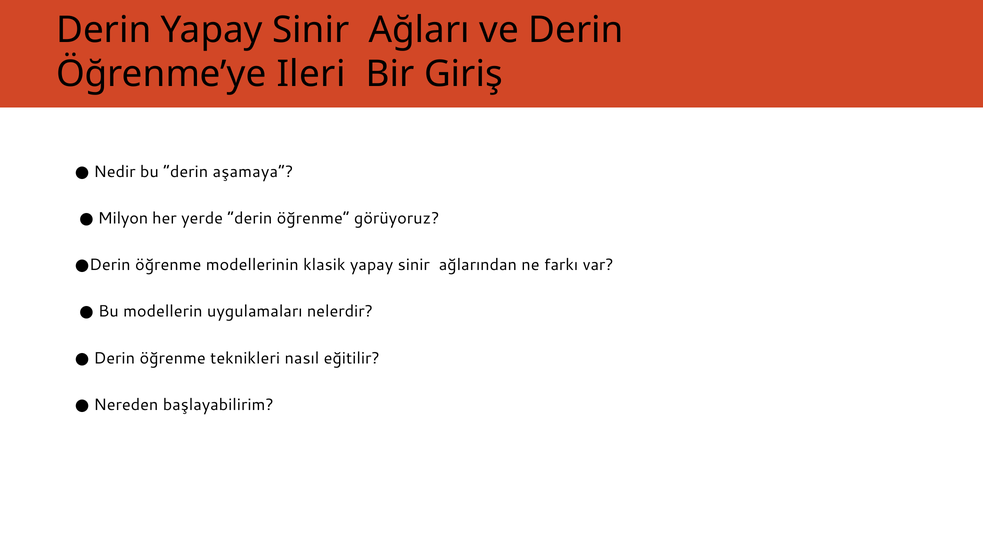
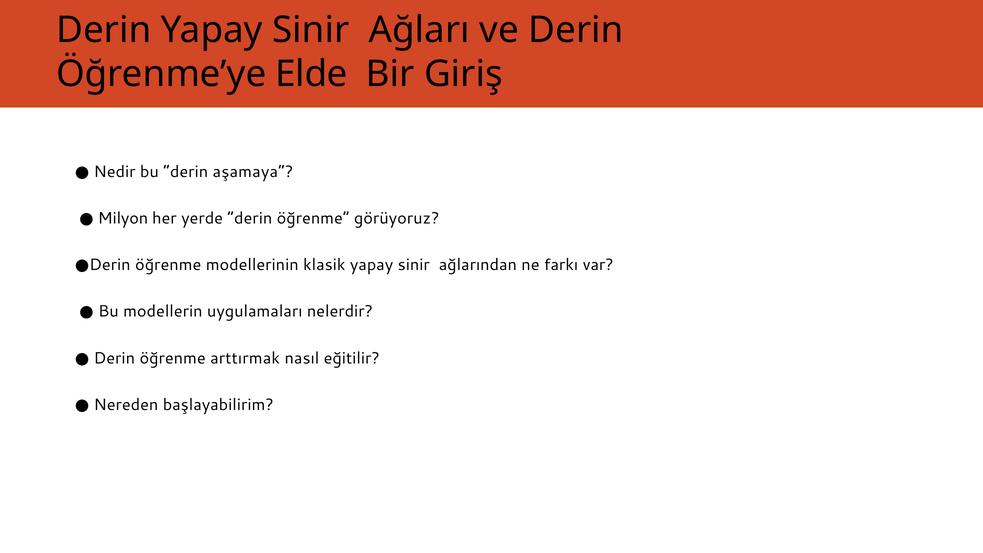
Ileri: Ileri -> Elde
teknikleri: teknikleri -> arttırmak
